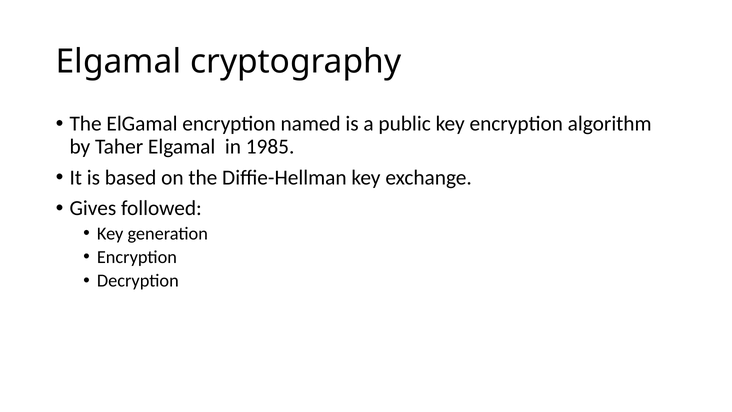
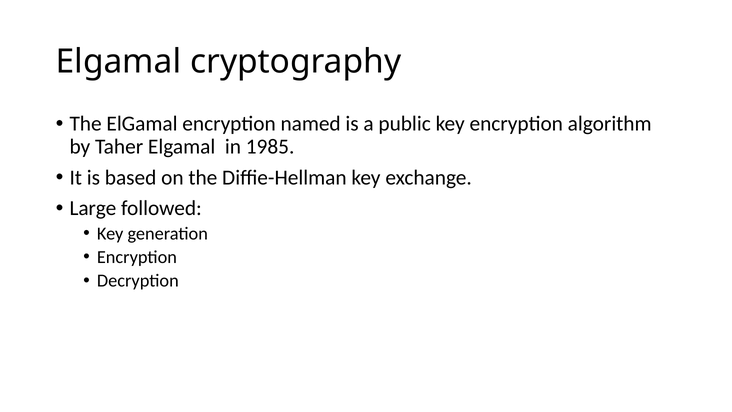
Gives: Gives -> Large
